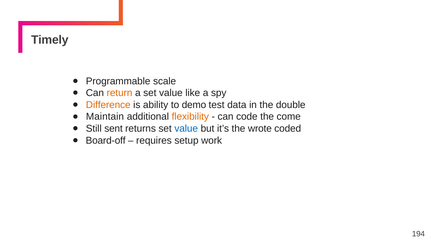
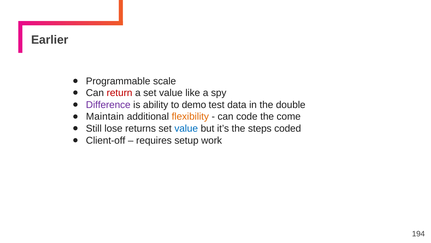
Timely: Timely -> Earlier
return colour: orange -> red
Difference colour: orange -> purple
sent: sent -> lose
wrote: wrote -> steps
Board-off: Board-off -> Client-off
